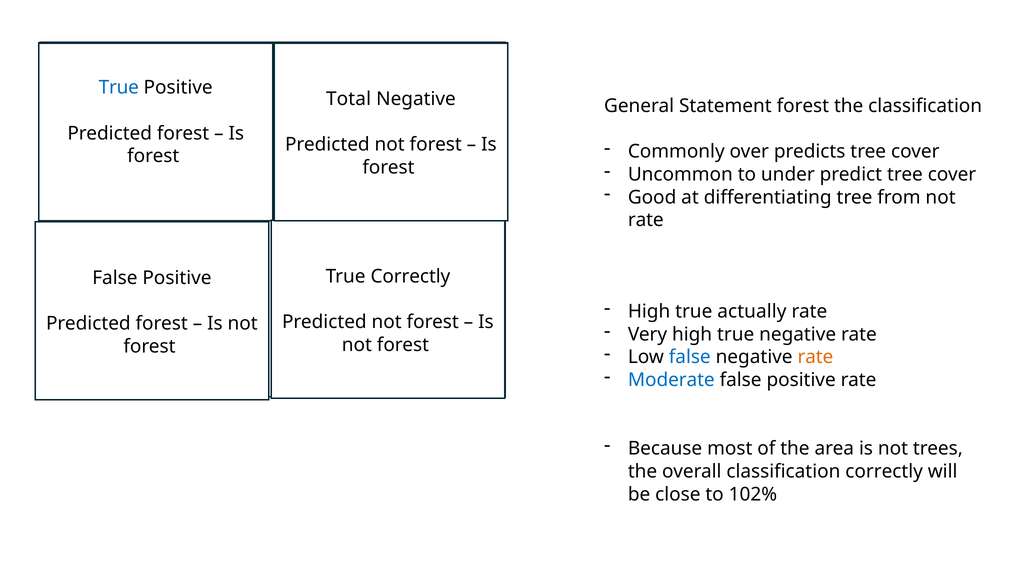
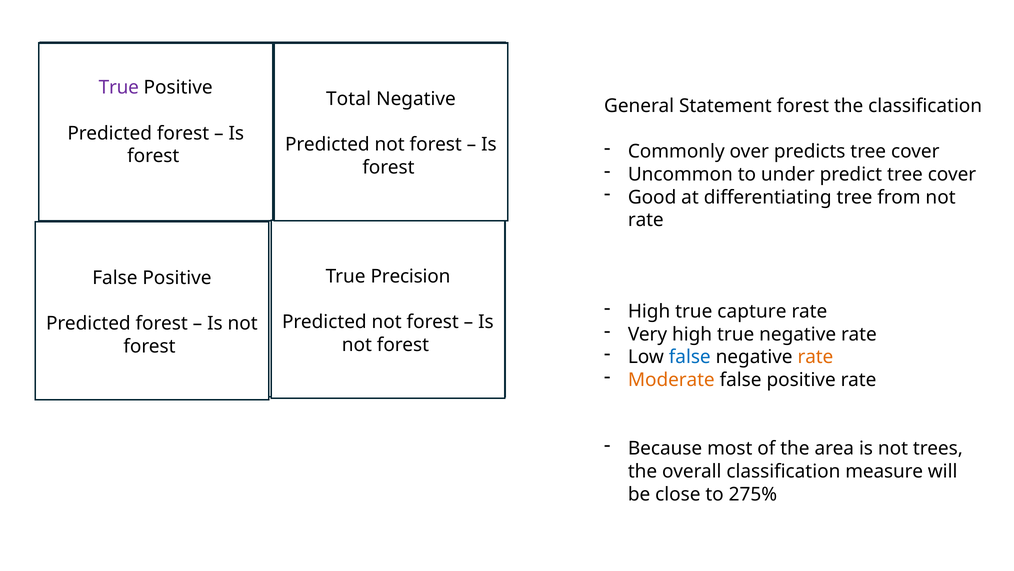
True at (119, 87) colour: blue -> purple
True Correctly: Correctly -> Precision
actually: actually -> capture
Moderate colour: blue -> orange
classification correctly: correctly -> measure
102%: 102% -> 275%
